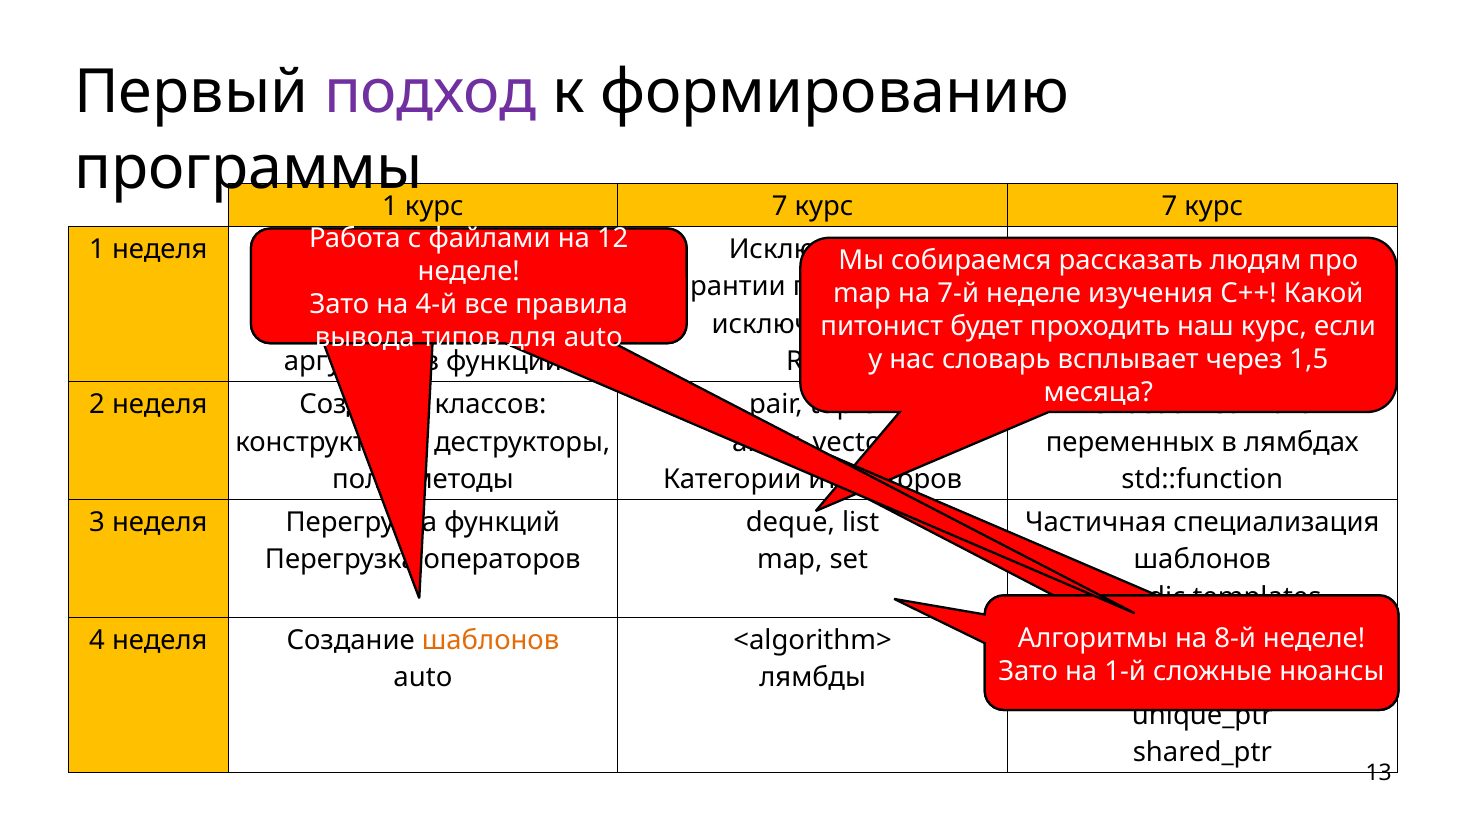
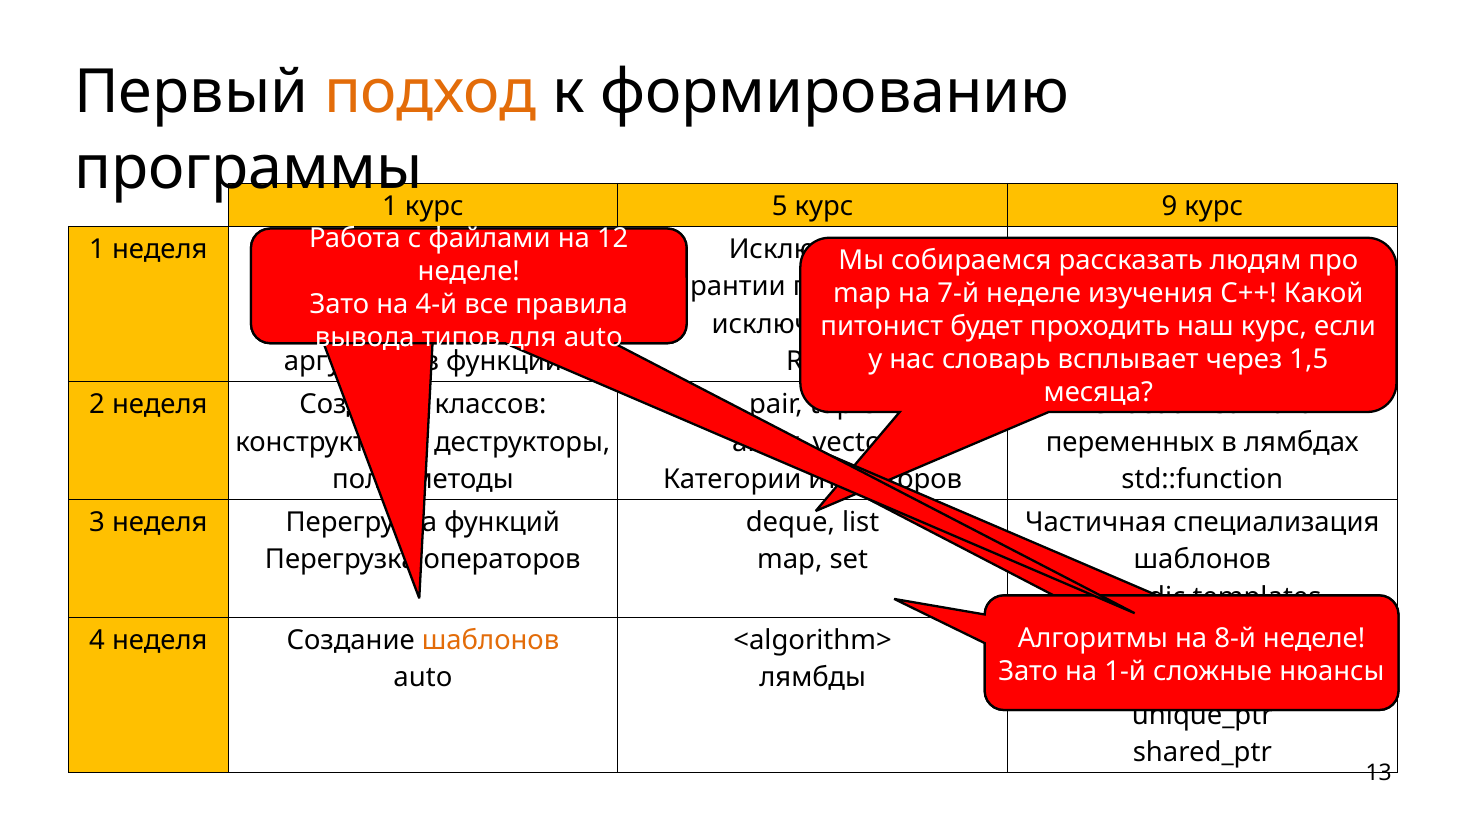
подход colour: purple -> orange
7 at (780, 206): 7 -> 5
7 at (1169, 206): 7 -> 9
